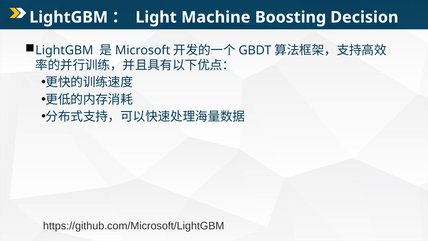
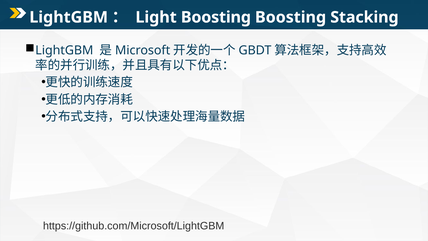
Light Machine: Machine -> Boosting
Decision: Decision -> Stacking
